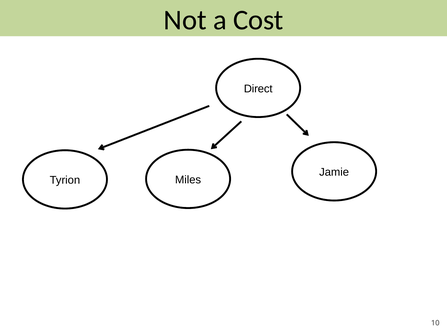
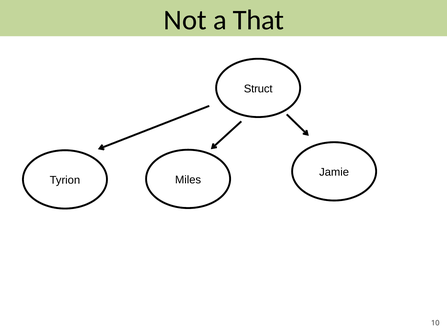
Cost: Cost -> That
Direct: Direct -> Struct
